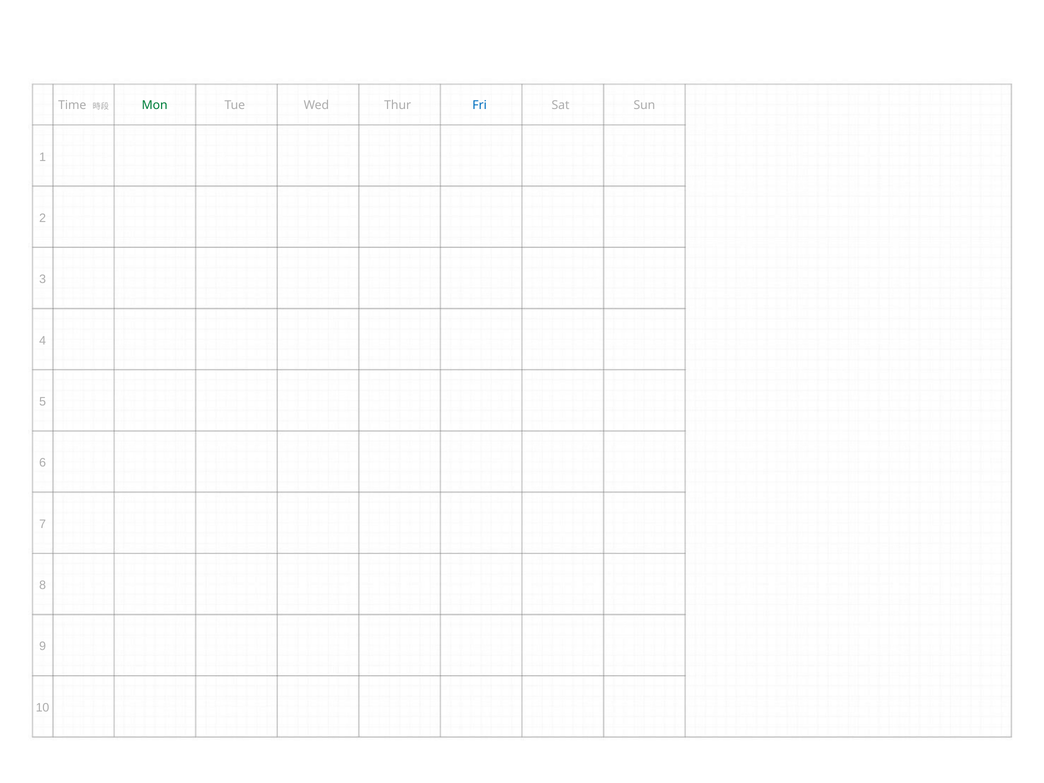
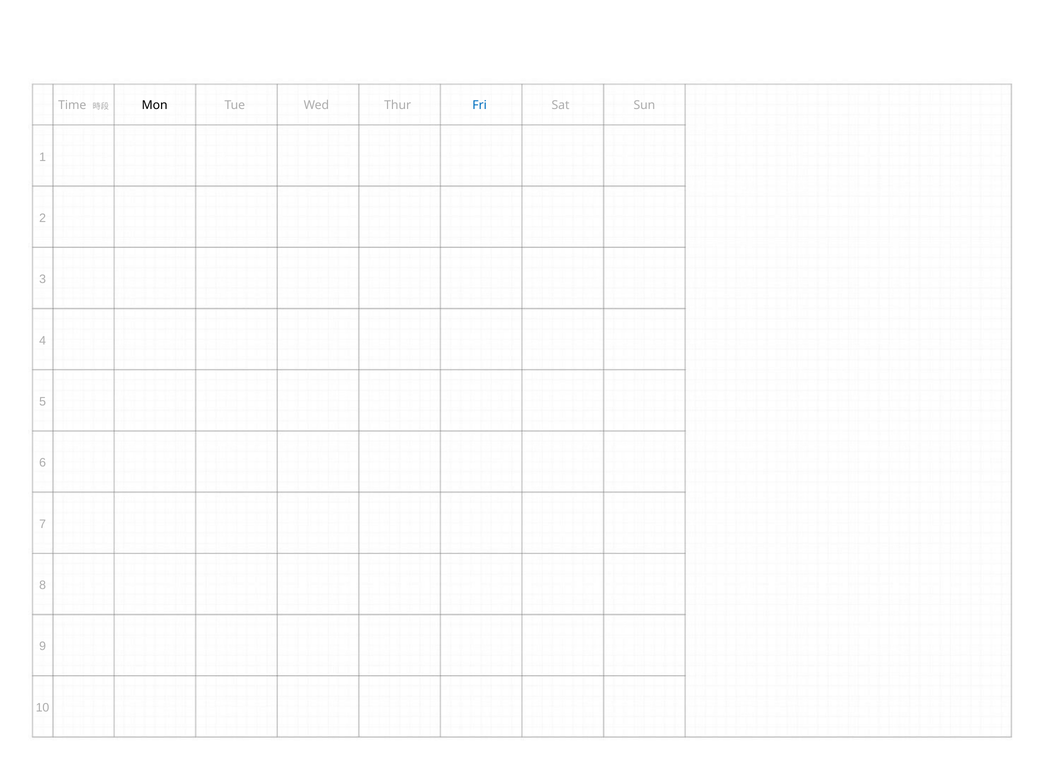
Mon colour: green -> black
